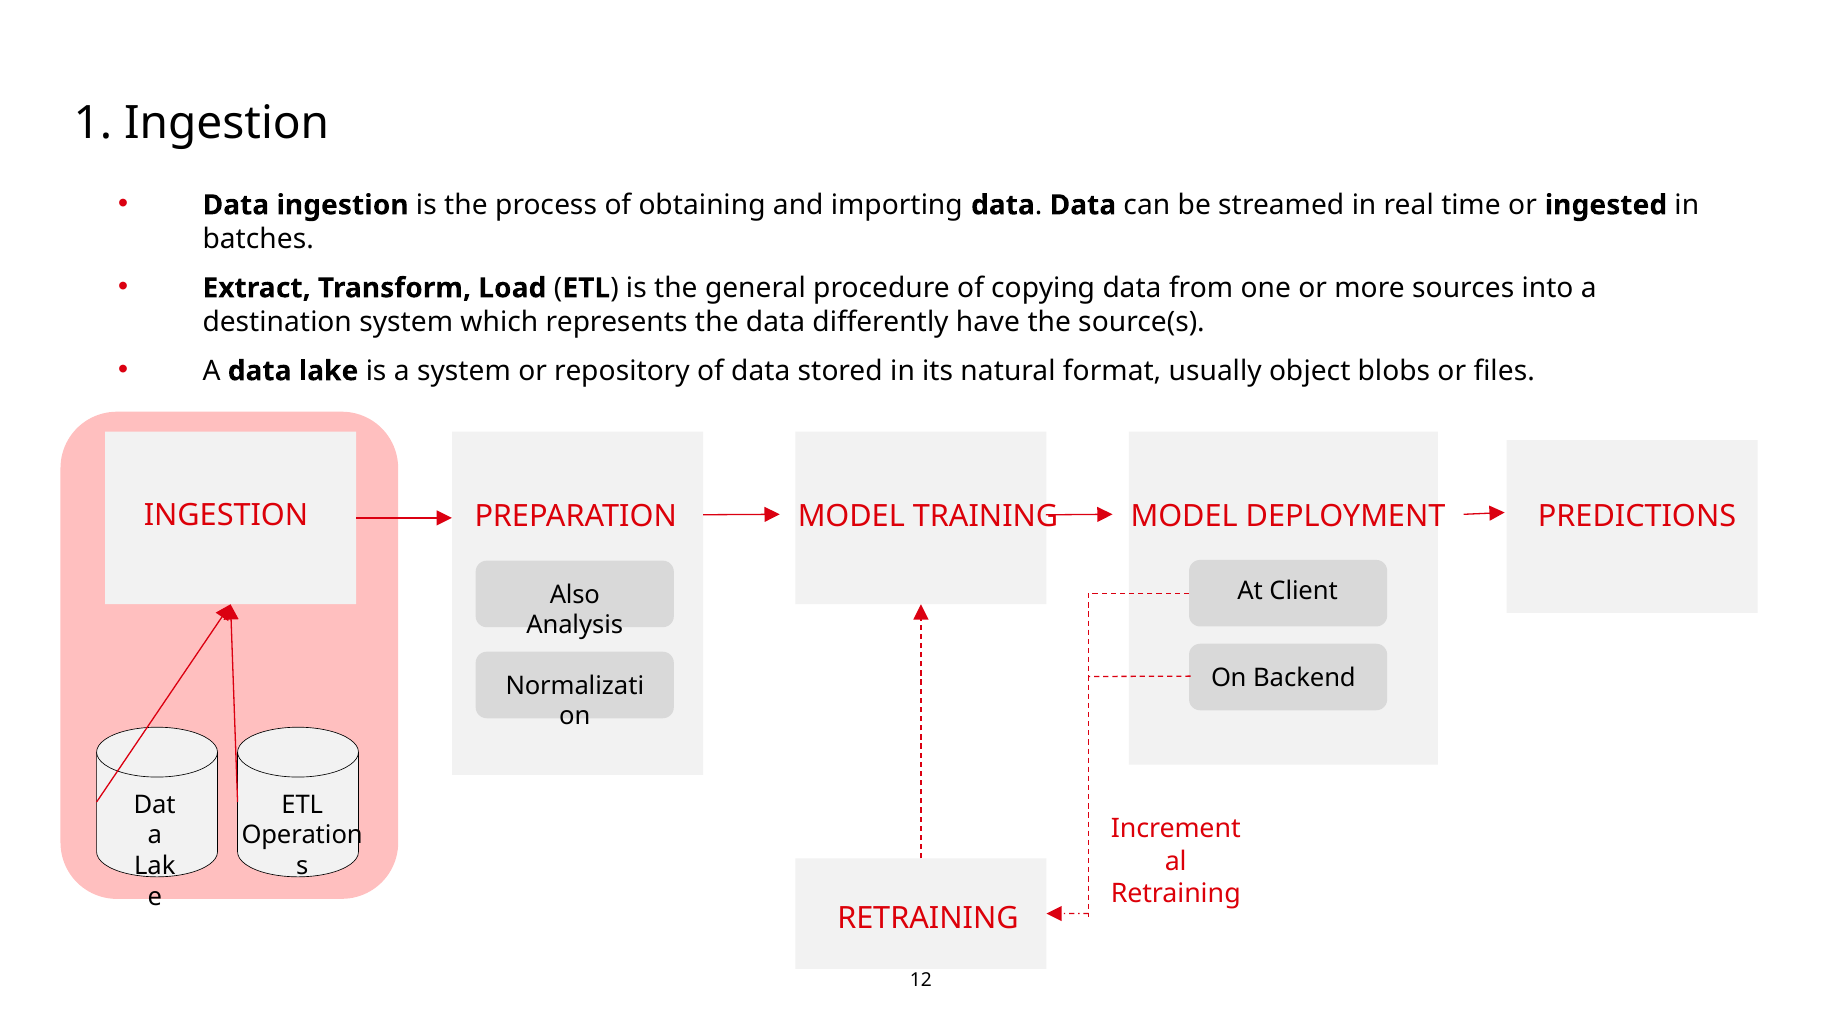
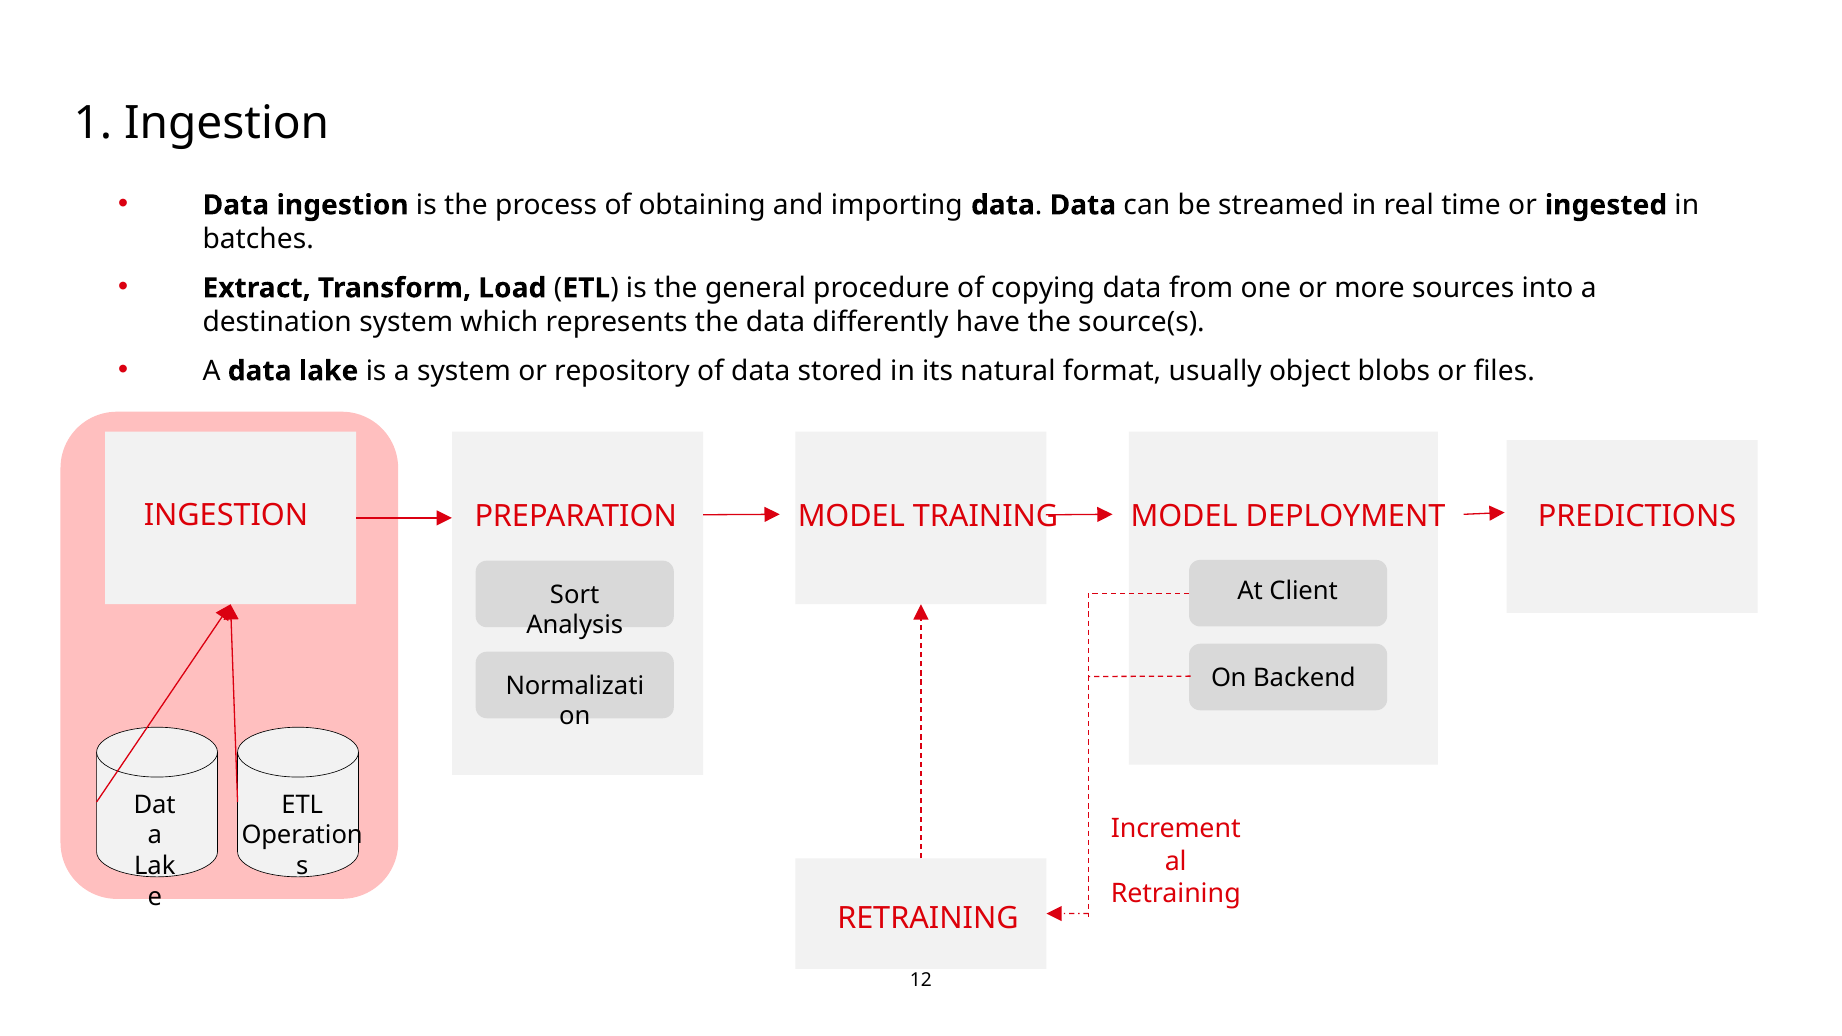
Also: Also -> Sort
